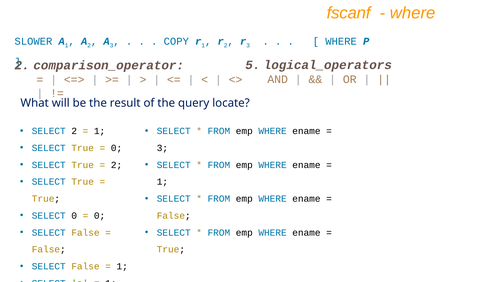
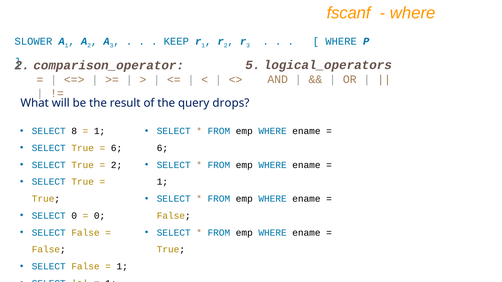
COPY: COPY -> KEEP
locate: locate -> drops
SELECT 2: 2 -> 8
0 at (117, 148): 0 -> 6
3 at (162, 148): 3 -> 6
